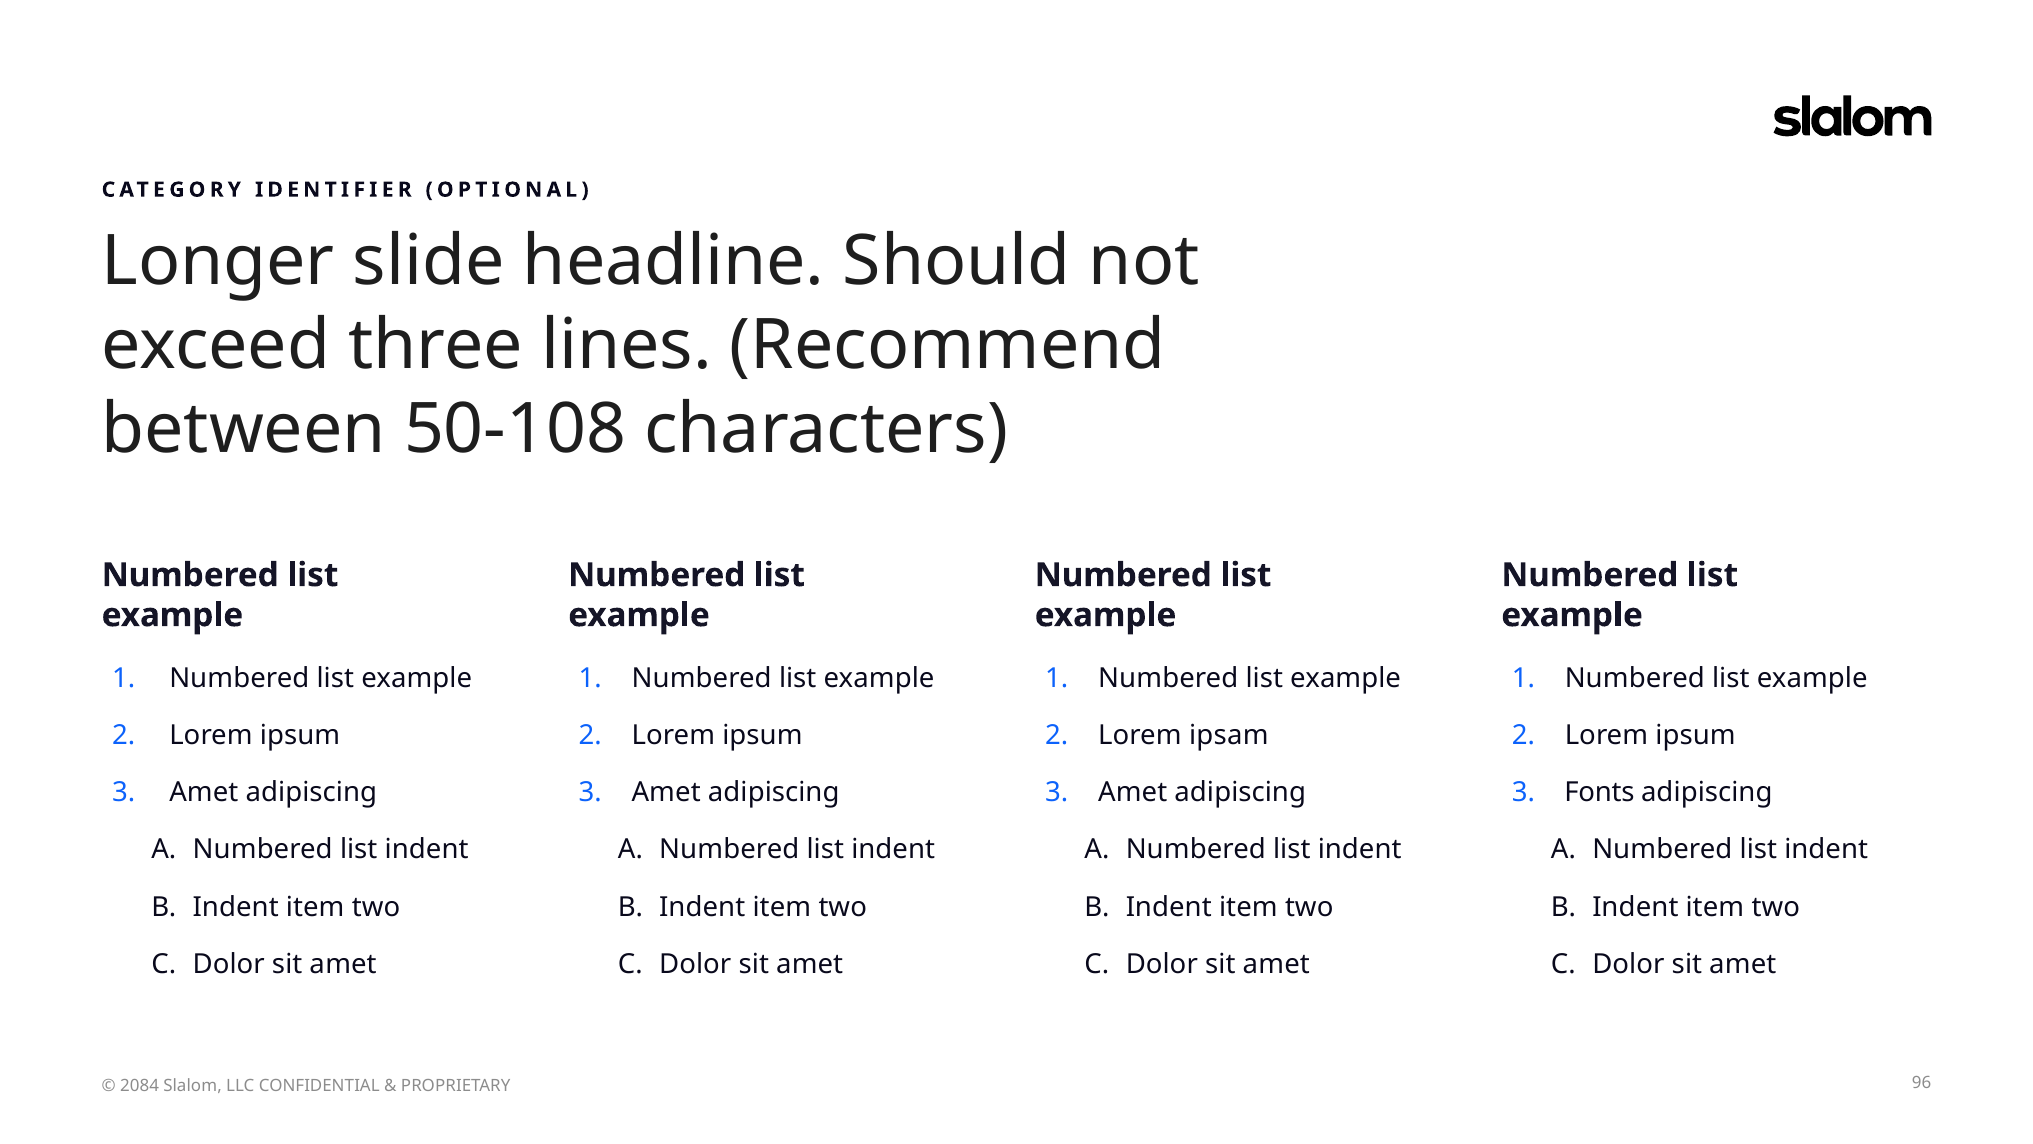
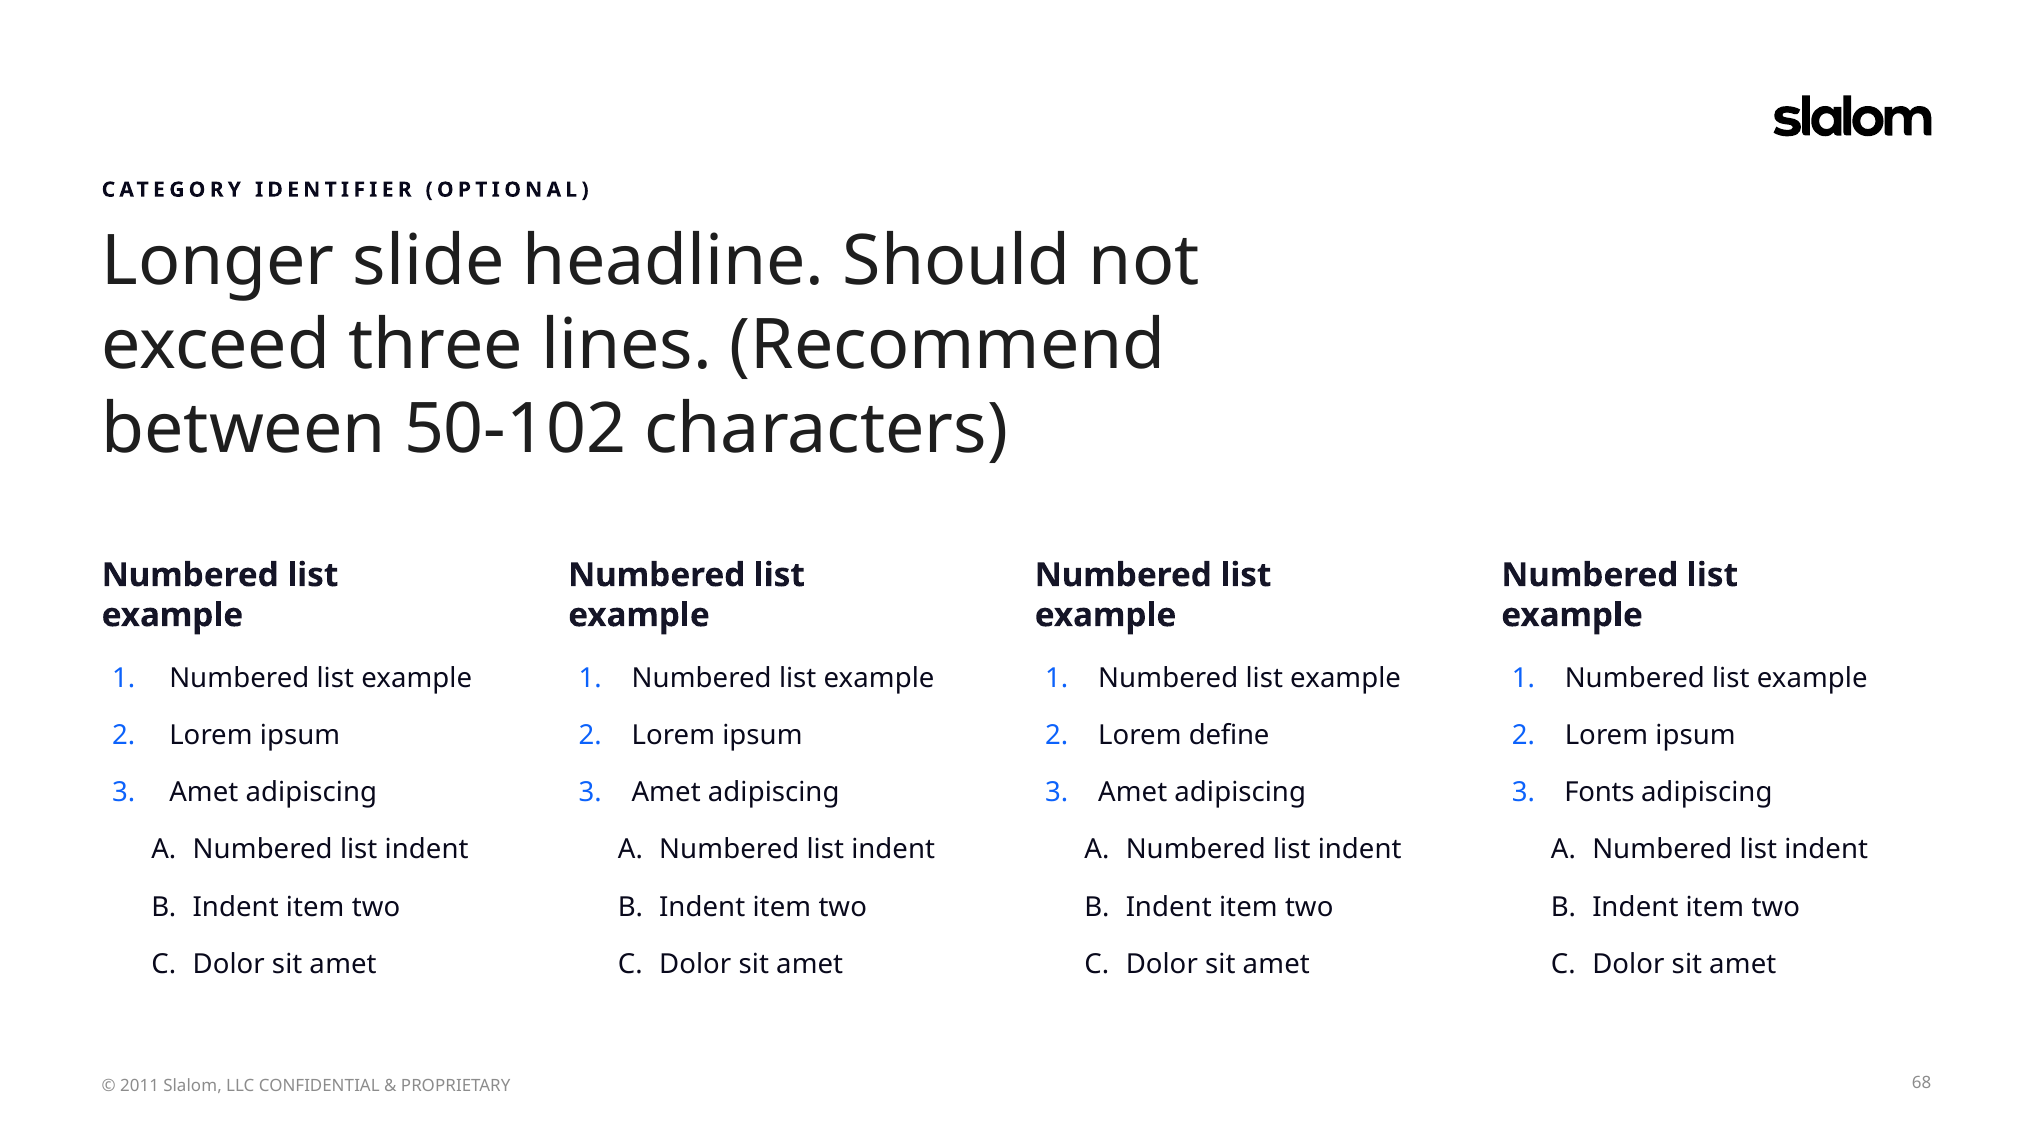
50-108: 50-108 -> 50-102
ipsam: ipsam -> define
2084: 2084 -> 2011
96: 96 -> 68
